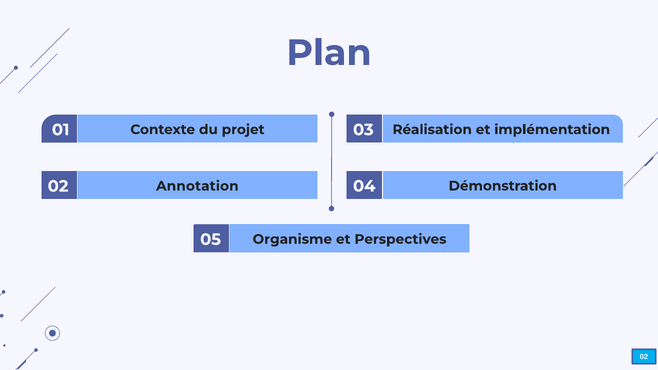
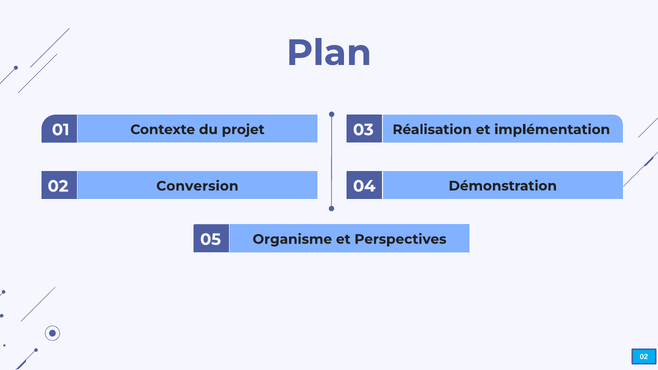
Annotation: Annotation -> Conversion
